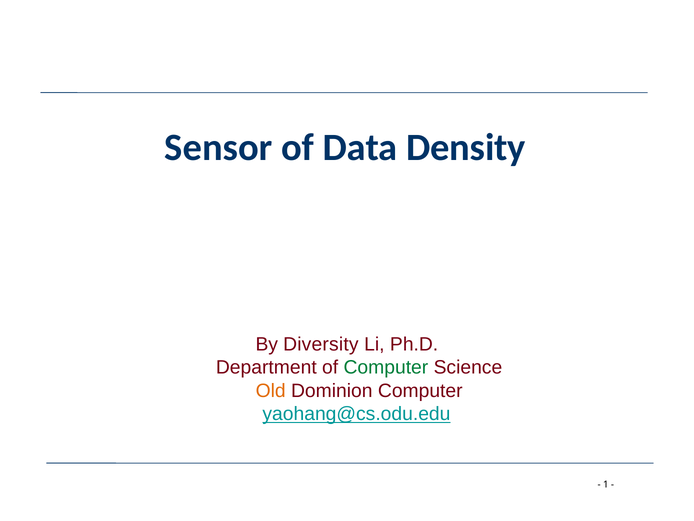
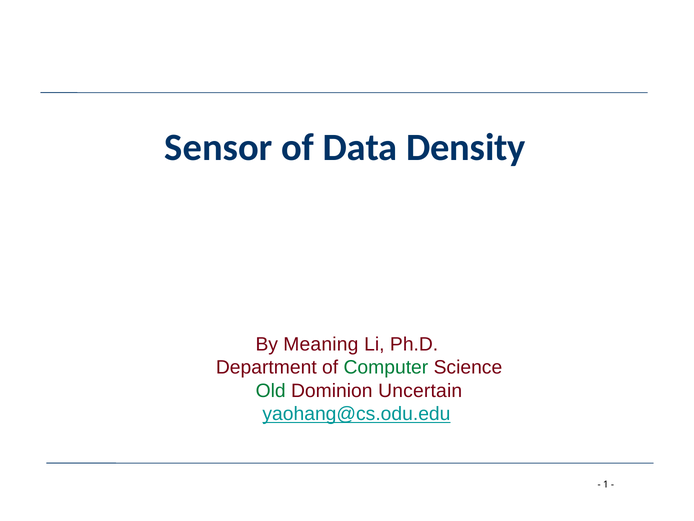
Diversity: Diversity -> Meaning
Old colour: orange -> green
Dominion Computer: Computer -> Uncertain
